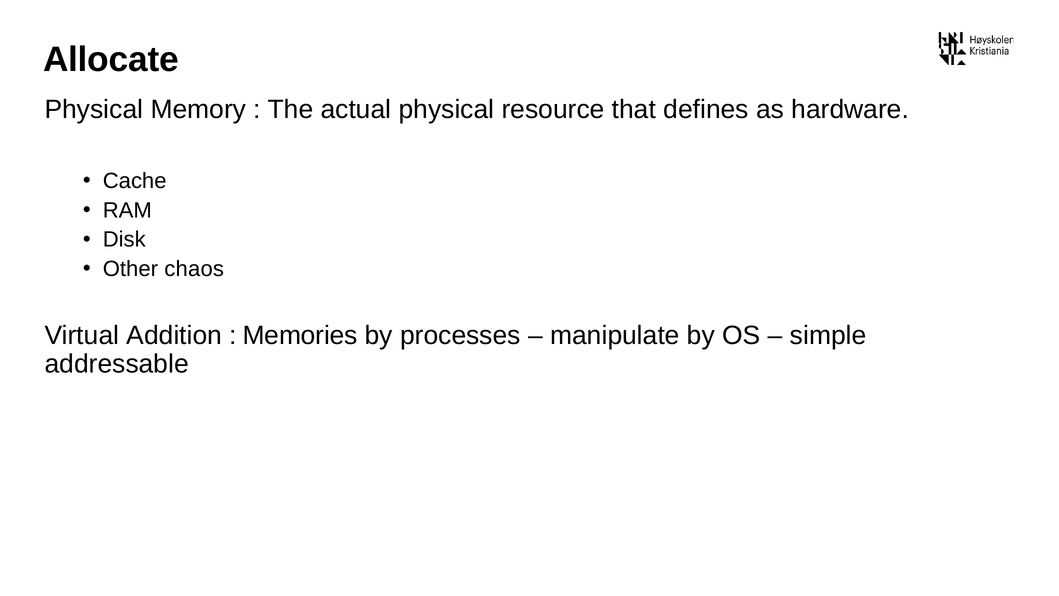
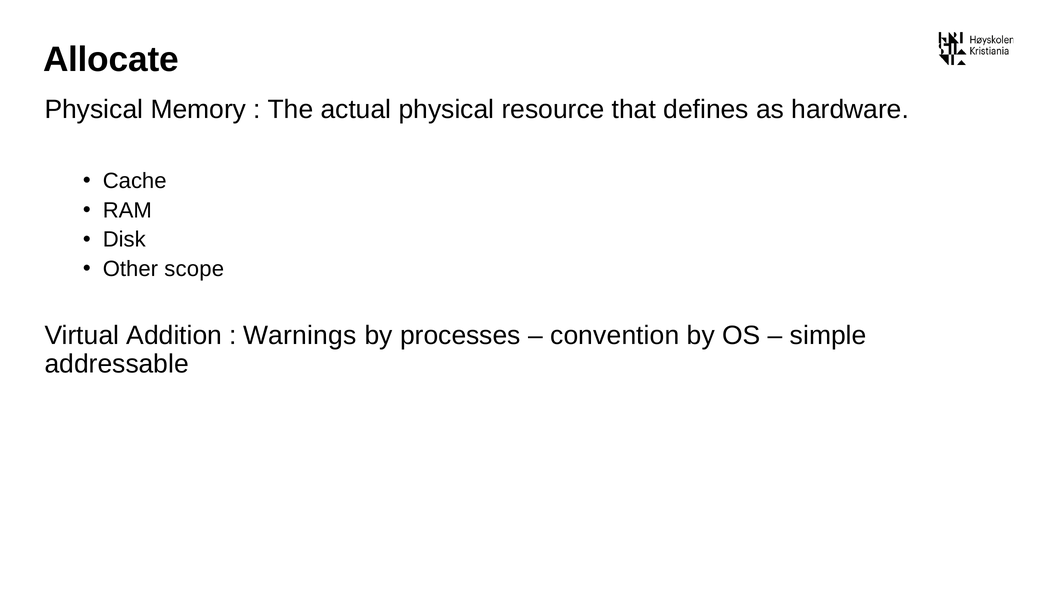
chaos: chaos -> scope
Memories: Memories -> Warnings
manipulate: manipulate -> convention
